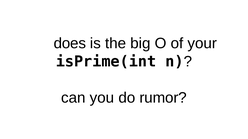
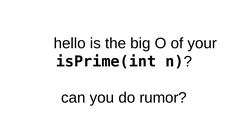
does: does -> hello
